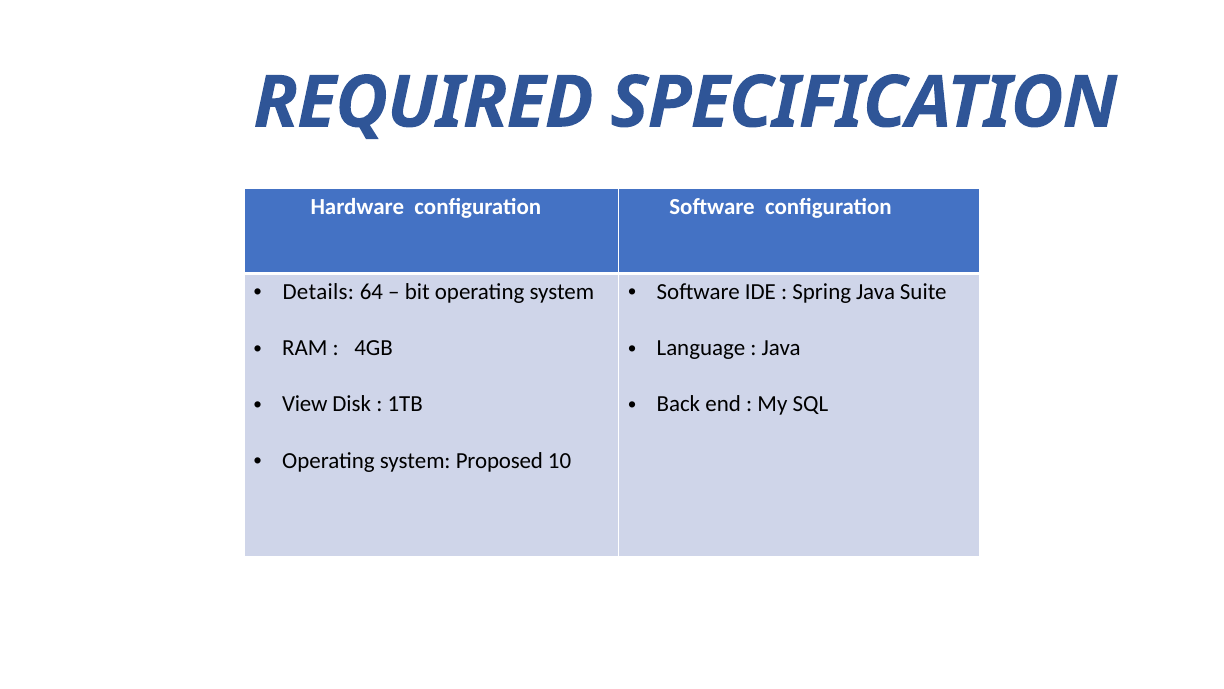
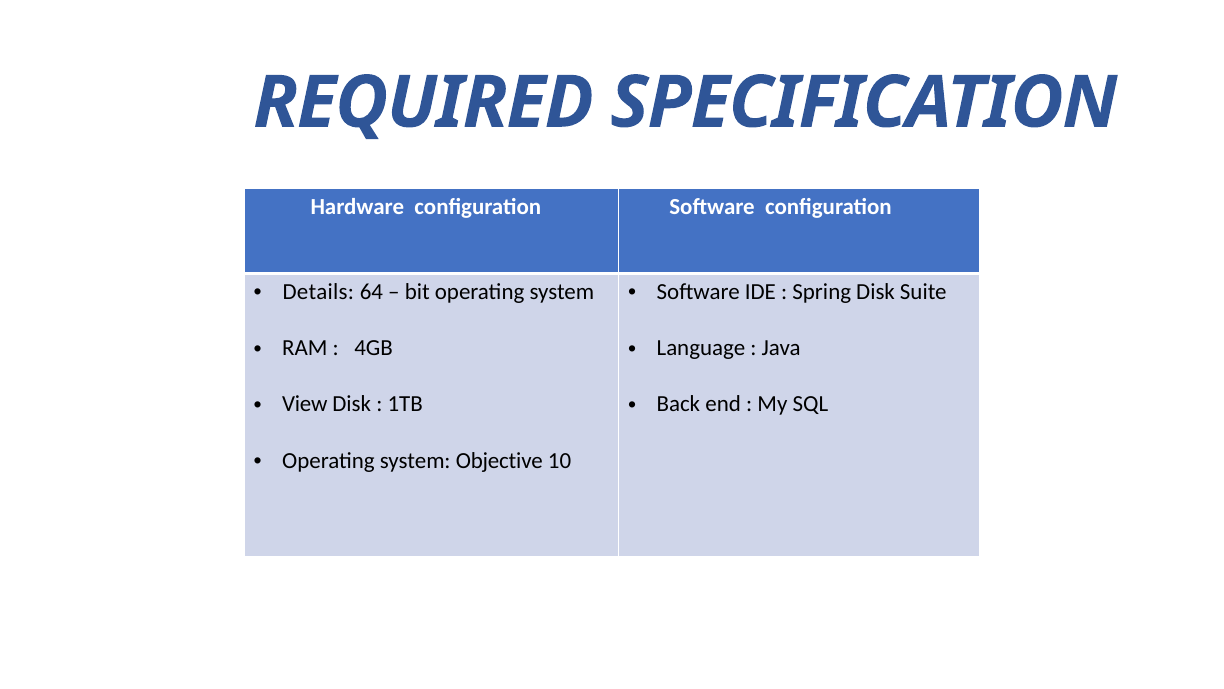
Spring Java: Java -> Disk
Proposed: Proposed -> Objective
